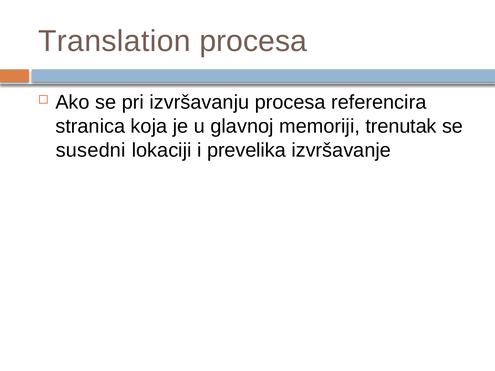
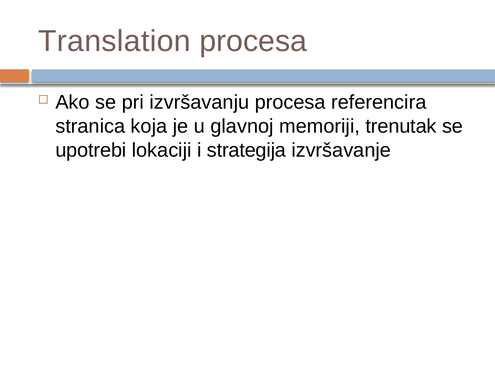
susedni: susedni -> upotrebi
prevelika: prevelika -> strategija
